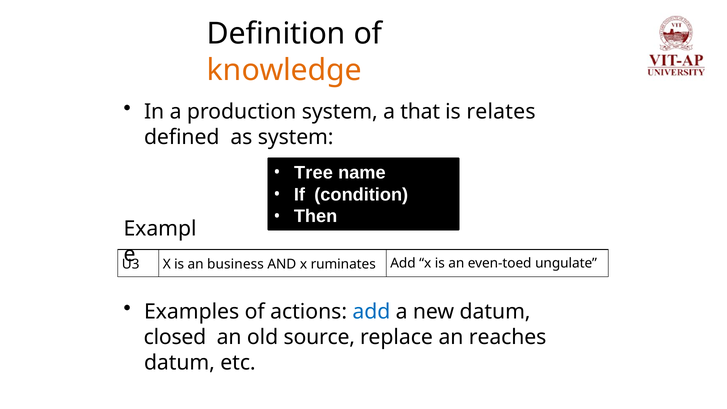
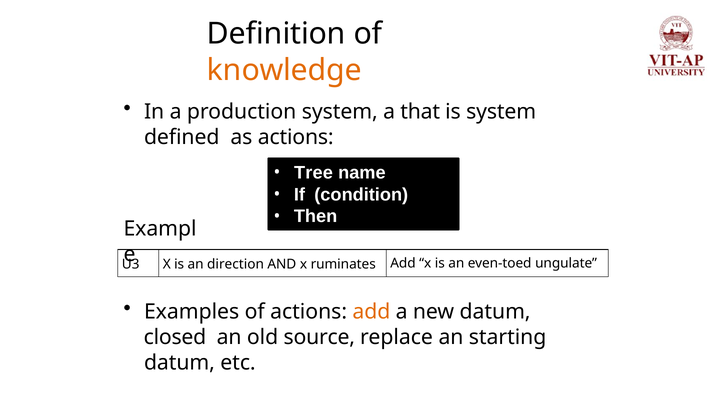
is relates: relates -> system
as system: system -> actions
business: business -> direction
add at (371, 312) colour: blue -> orange
reaches: reaches -> starting
